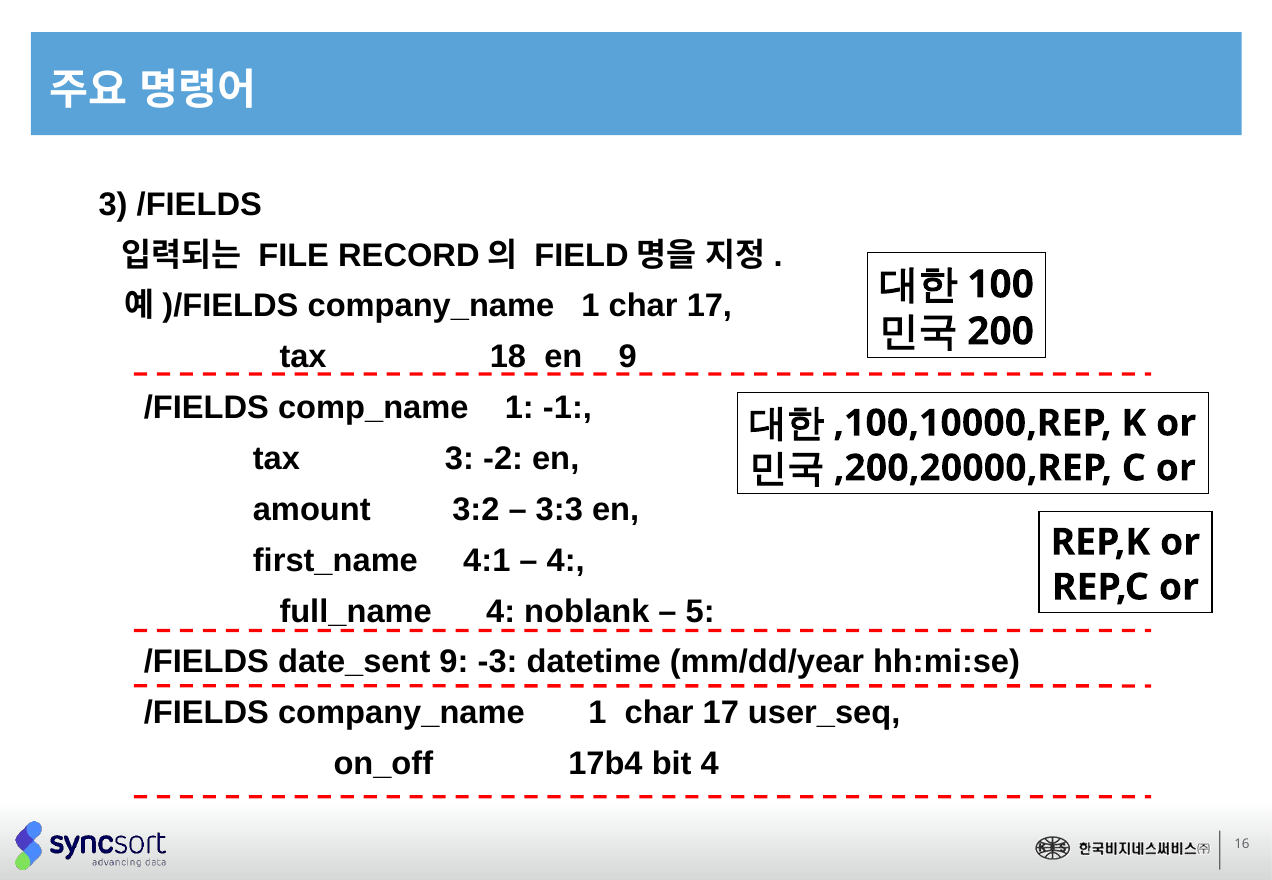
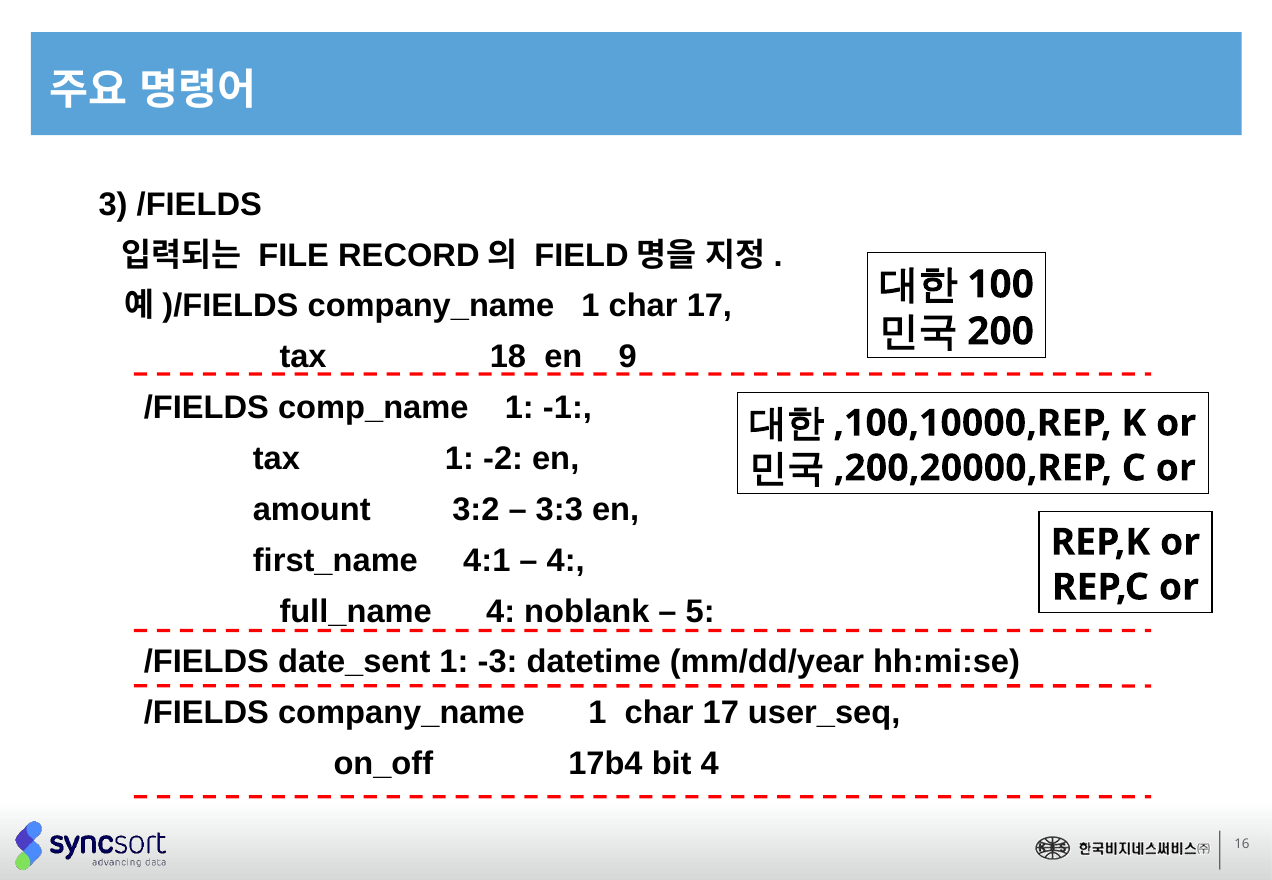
tax 3: 3 -> 1
date_sent 9: 9 -> 1
